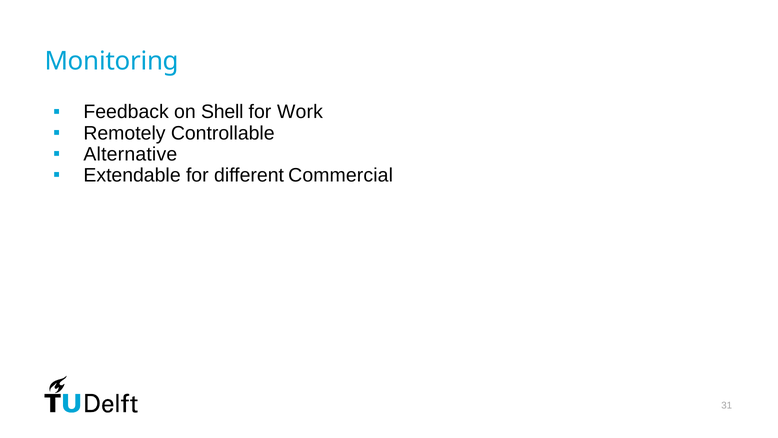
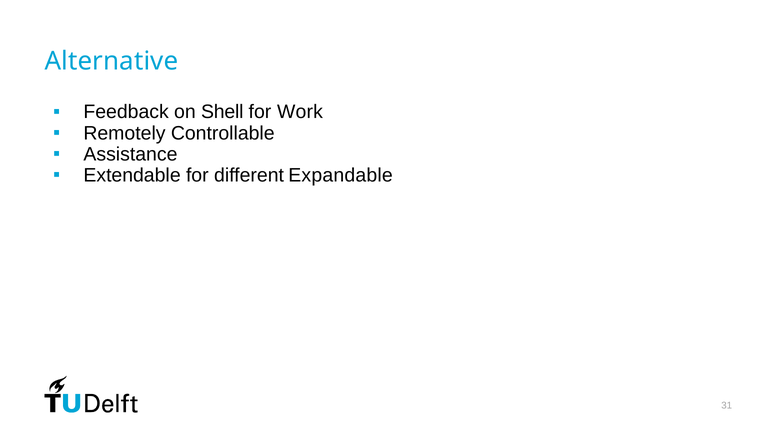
Monitoring: Monitoring -> Alternative
Alternative: Alternative -> Assistance
Commercial: Commercial -> Expandable
